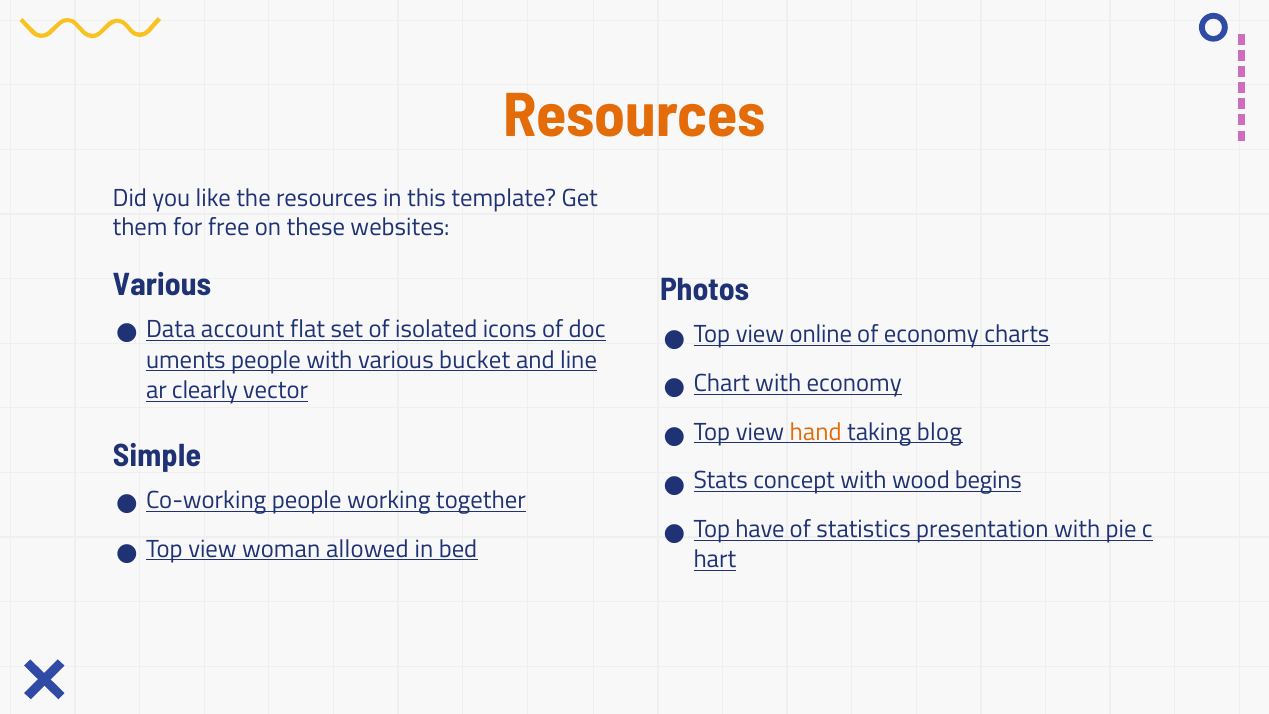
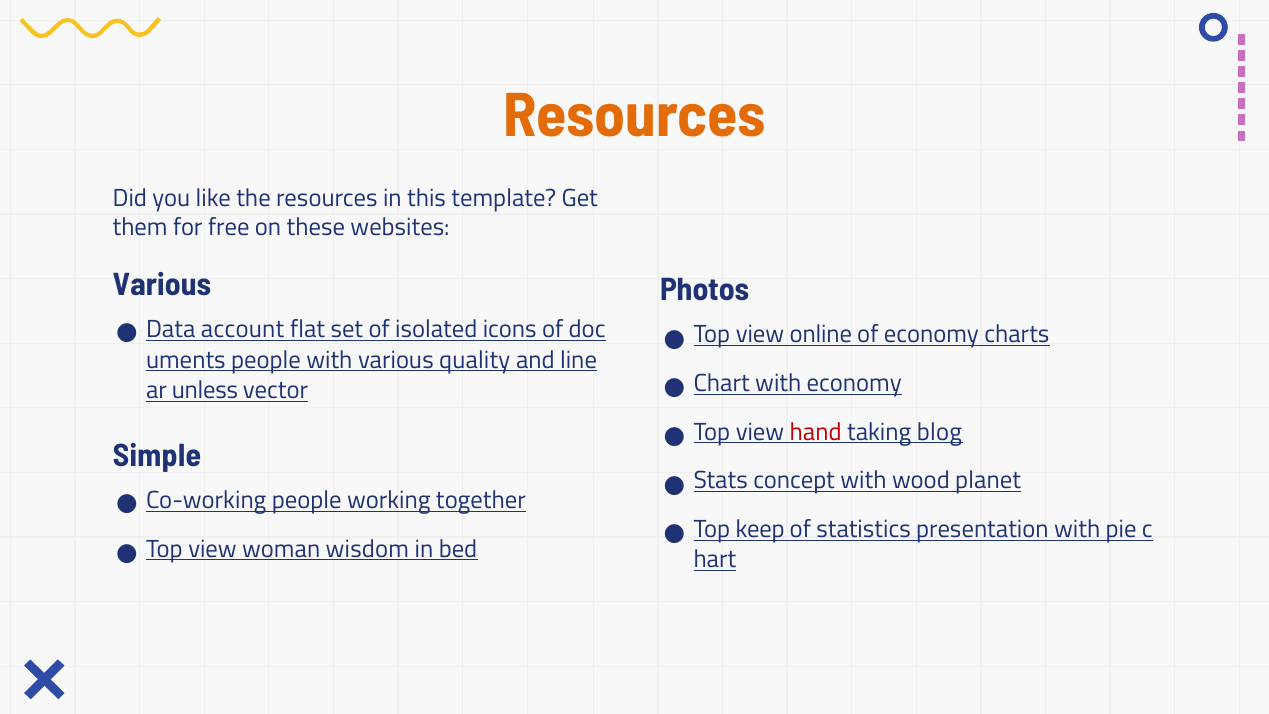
bucket: bucket -> quality
clearly: clearly -> unless
hand colour: orange -> red
begins: begins -> planet
have: have -> keep
allowed: allowed -> wisdom
